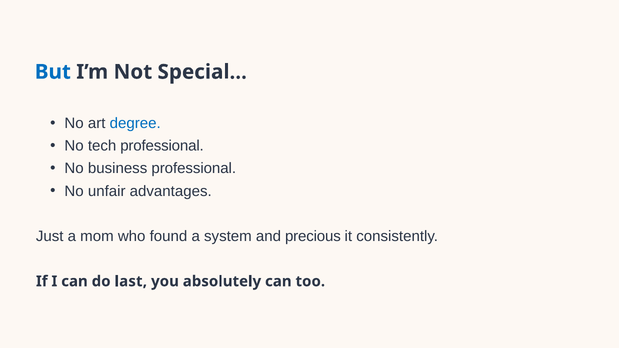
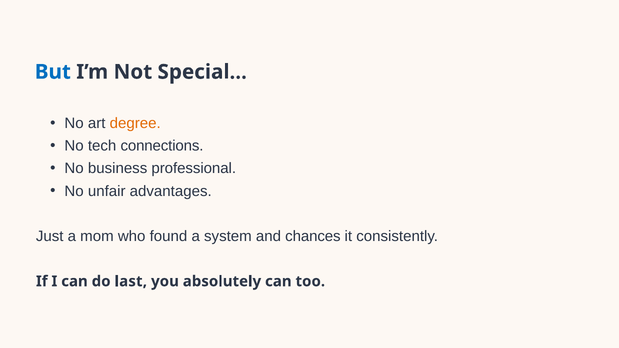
degree colour: blue -> orange
tech professional: professional -> connections
precious: precious -> chances
